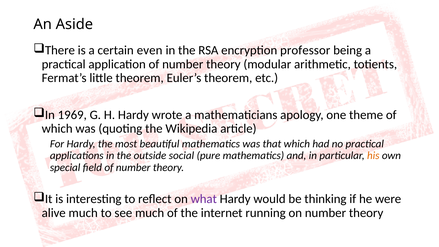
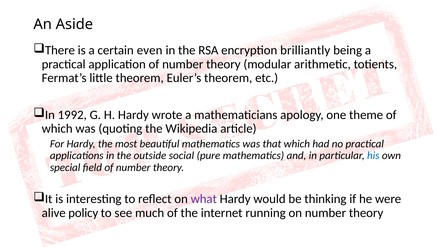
professor: professor -> brilliantly
1969: 1969 -> 1992
his colour: orange -> blue
alive much: much -> policy
